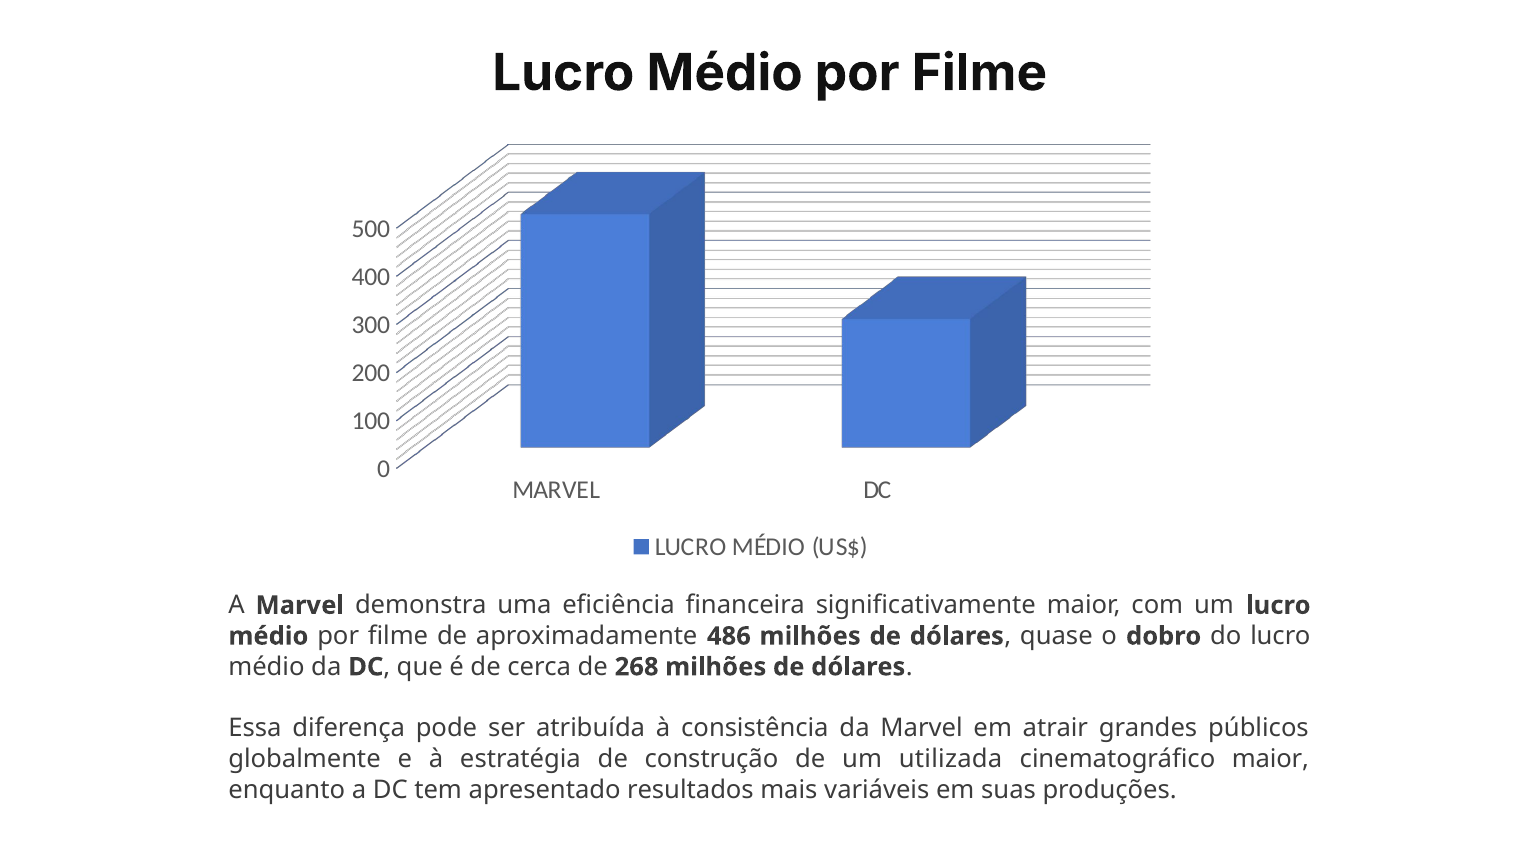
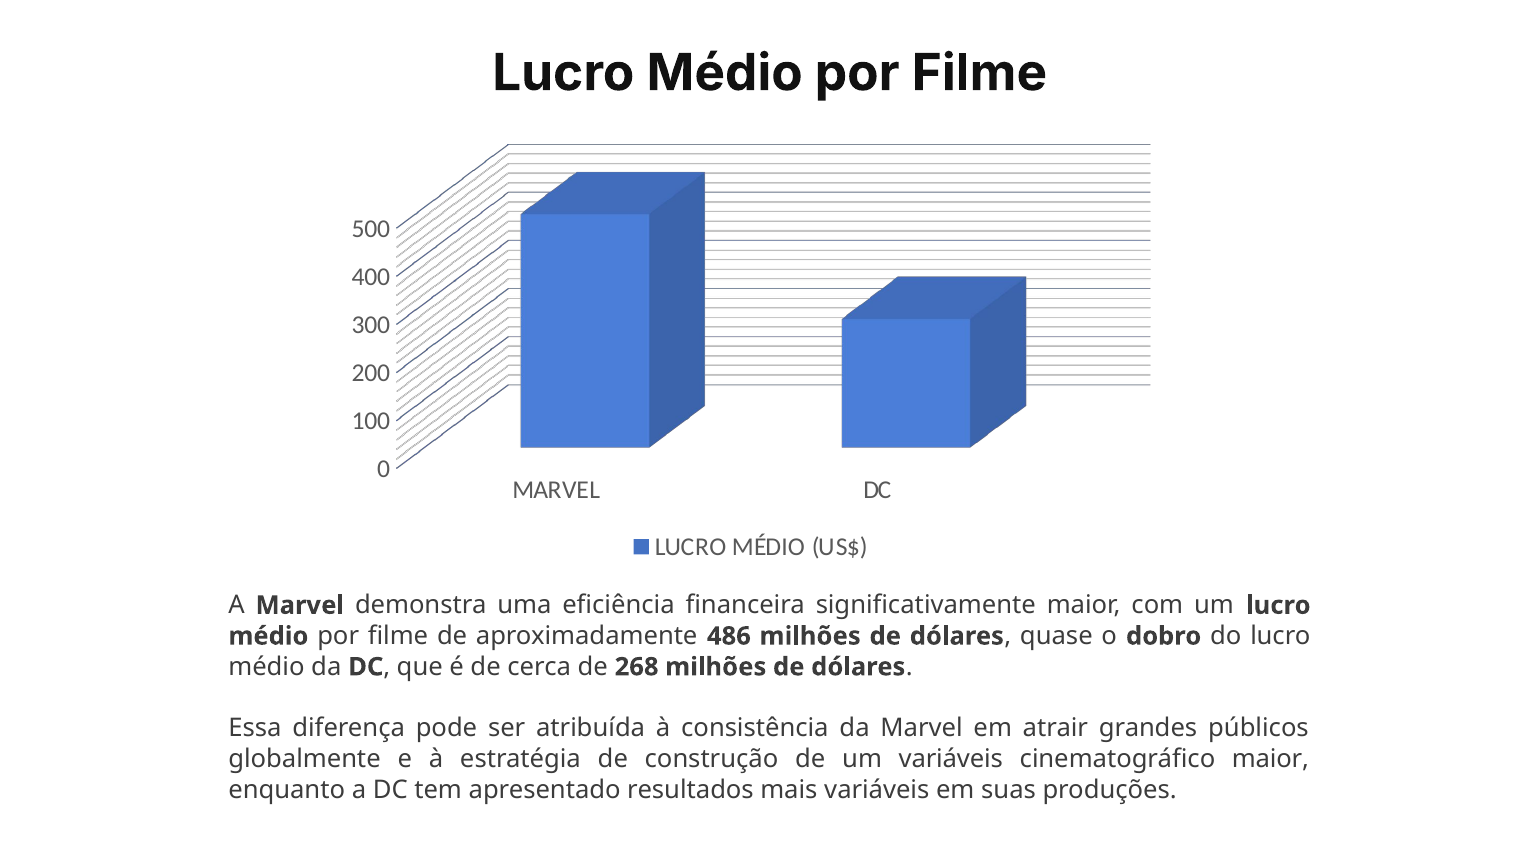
um utilizada: utilizada -> variáveis
